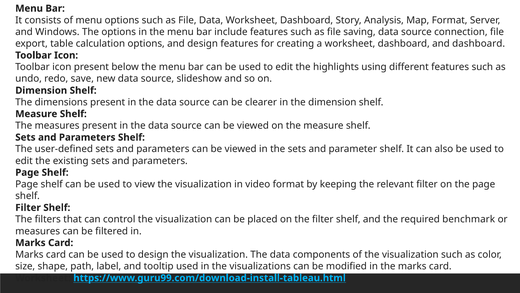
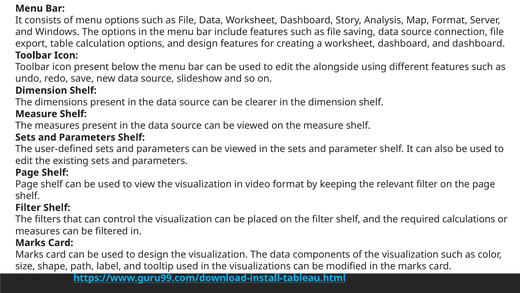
highlights: highlights -> alongside
benchmark: benchmark -> calculations
